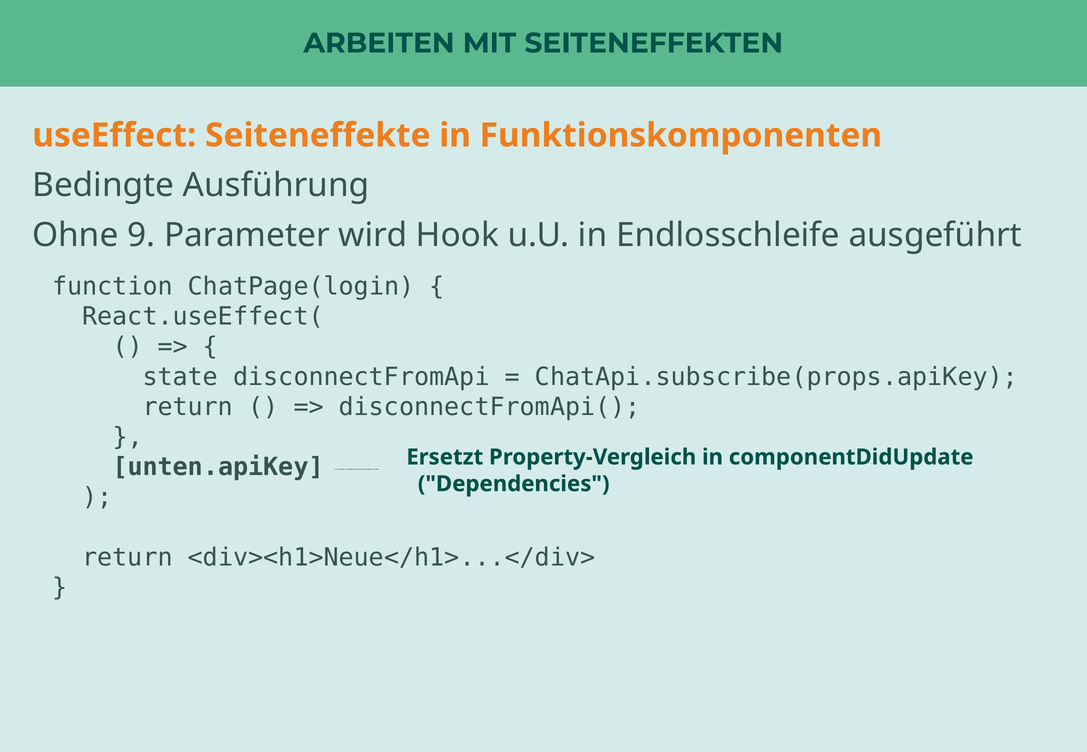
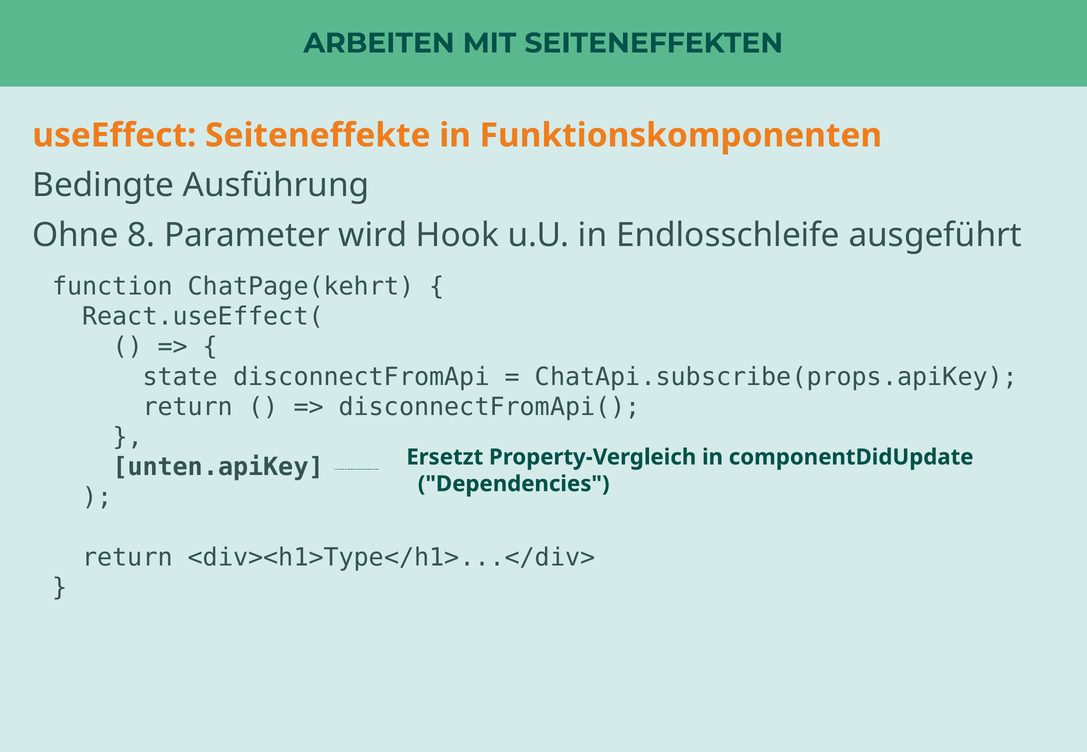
9: 9 -> 8
ChatPage(login: ChatPage(login -> ChatPage(kehrt
<div><h1>Neue</h1>...</div>: <div><h1>Neue</h1>...</div> -> <div><h1>Type</h1>...</div>
